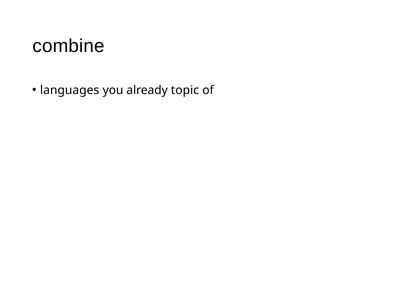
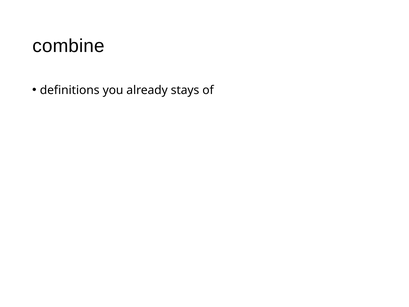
languages: languages -> definitions
topic: topic -> stays
